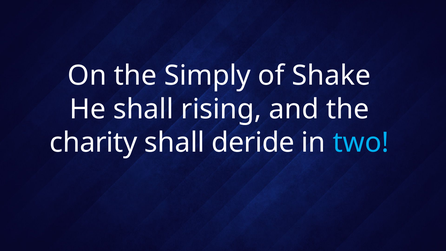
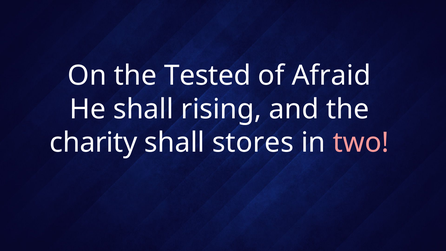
Simply: Simply -> Tested
Shake: Shake -> Afraid
deride: deride -> stores
two colour: light blue -> pink
